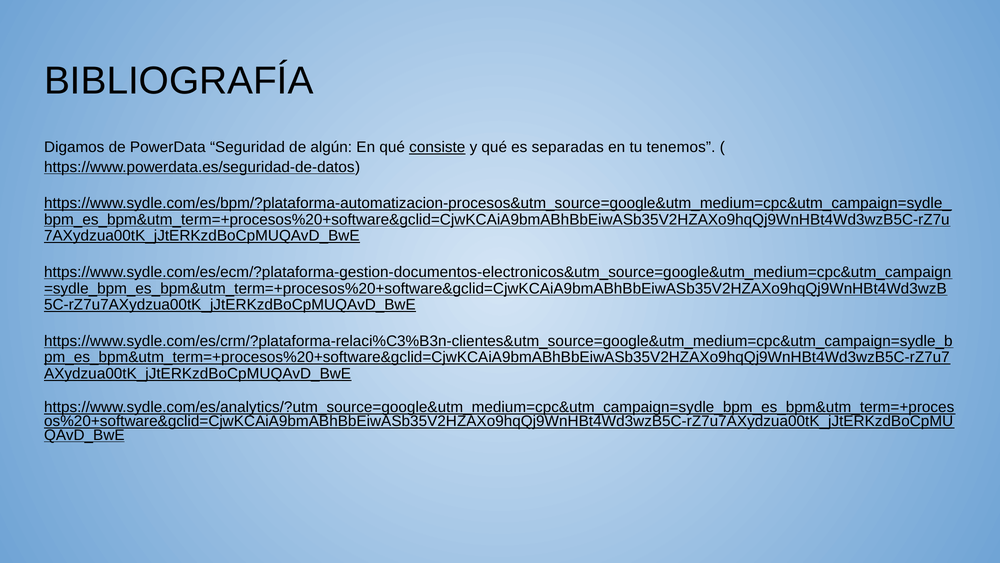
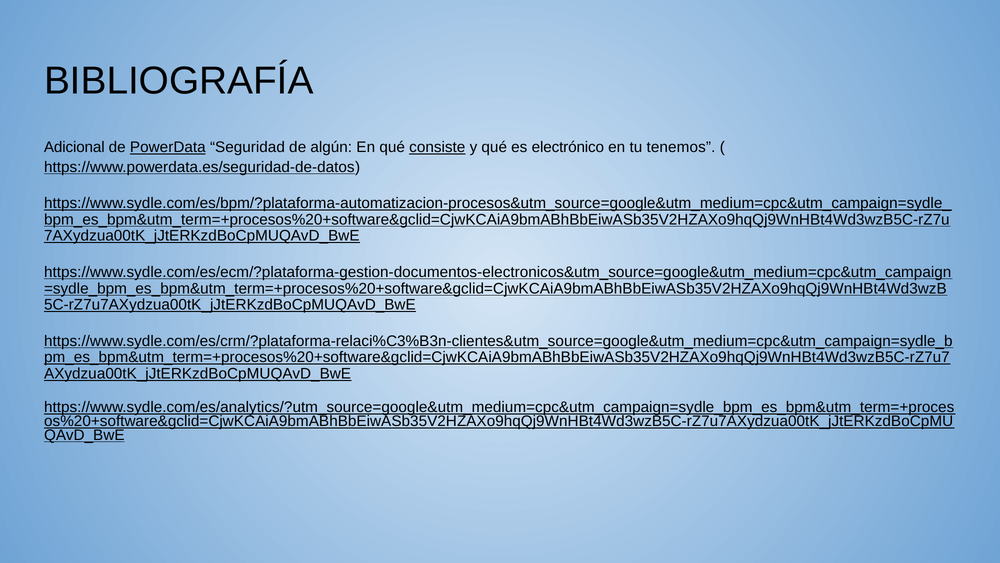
Digamos: Digamos -> Adicional
PowerData underline: none -> present
separadas: separadas -> electrónico
